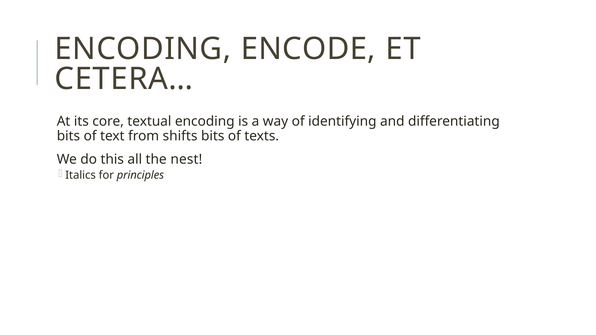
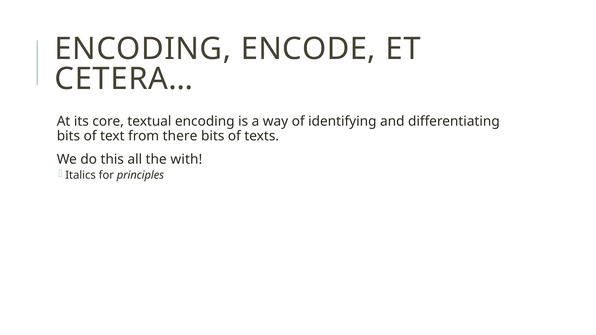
shifts: shifts -> there
nest: nest -> with
